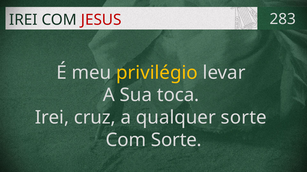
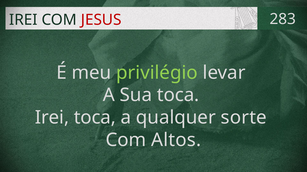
privilégio colour: yellow -> light green
Irei cruz: cruz -> toca
Com Sorte: Sorte -> Altos
